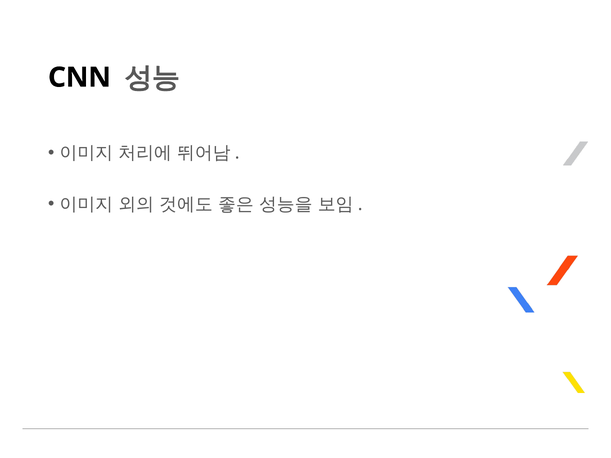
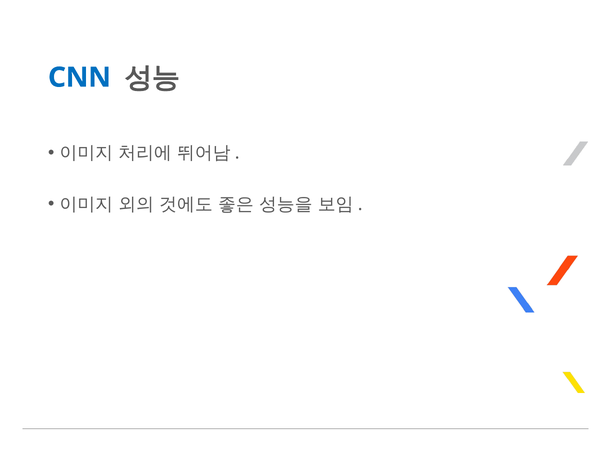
CNN colour: black -> blue
